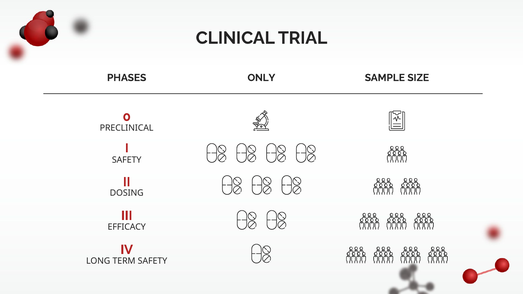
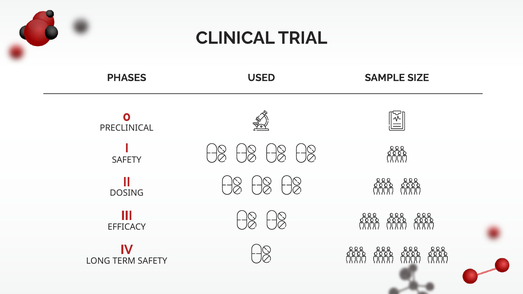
ONLY: ONLY -> USED
